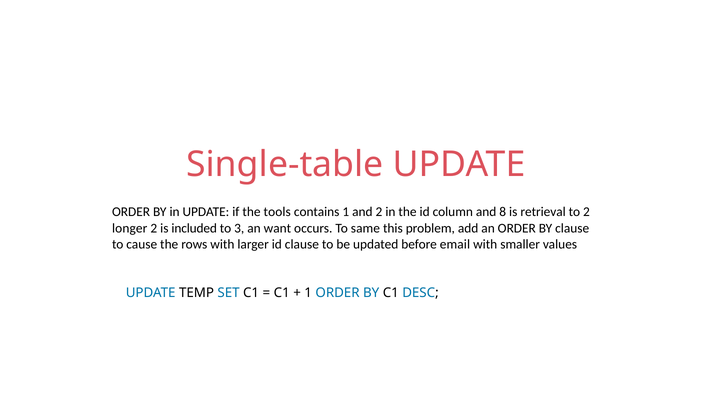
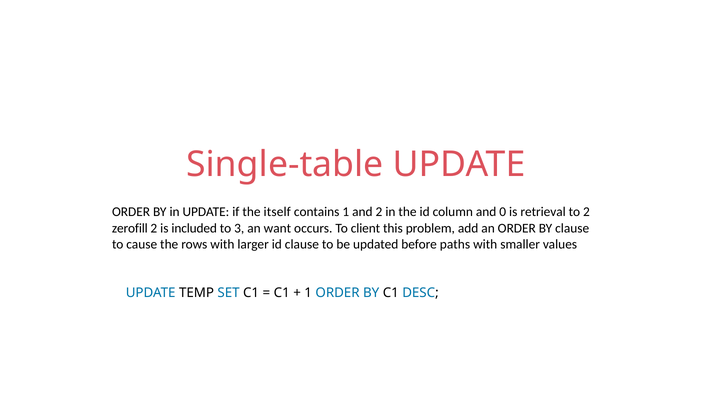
tools: tools -> itself
8: 8 -> 0
longer: longer -> zerofill
same: same -> client
email: email -> paths
